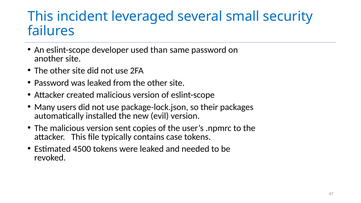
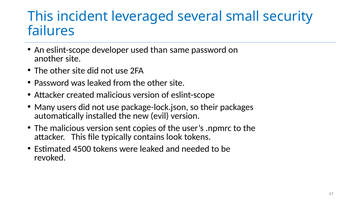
case: case -> look
